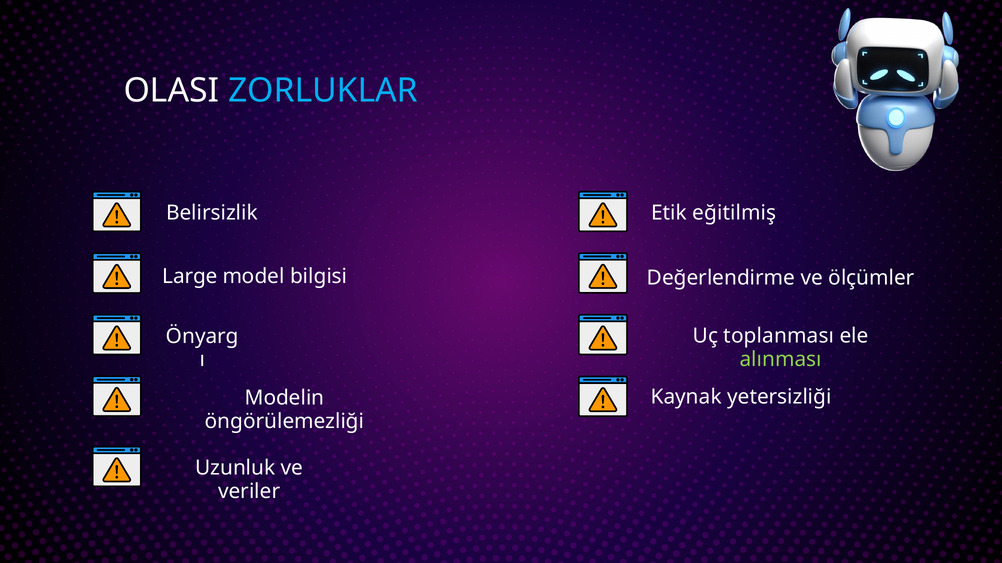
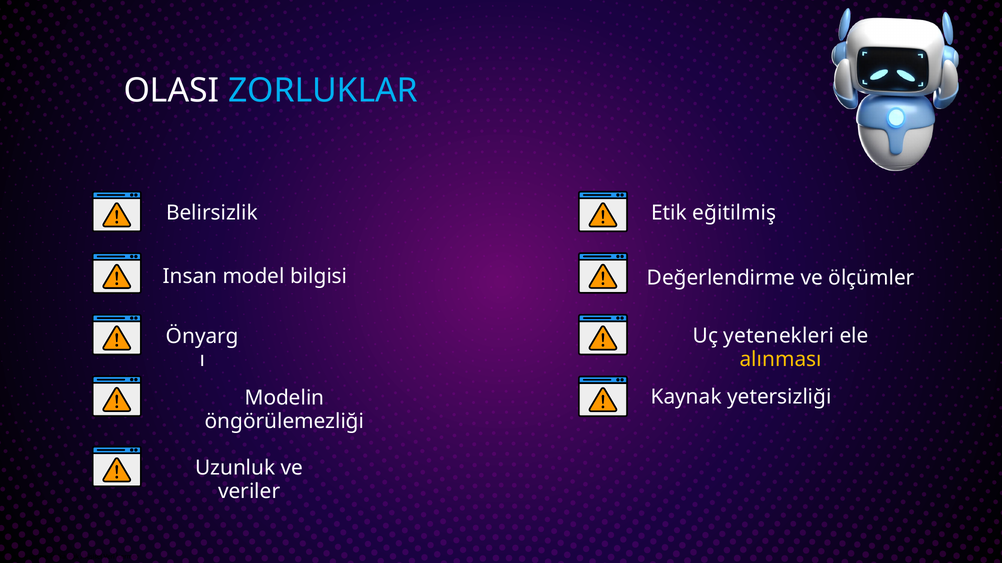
Large: Large -> Insan
toplanması: toplanması -> yetenekleri
alınması colour: light green -> yellow
